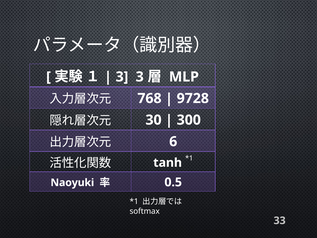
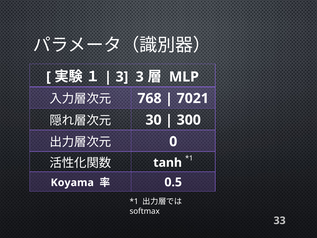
9728: 9728 -> 7021
6: 6 -> 0
Naoyuki: Naoyuki -> Koyama
